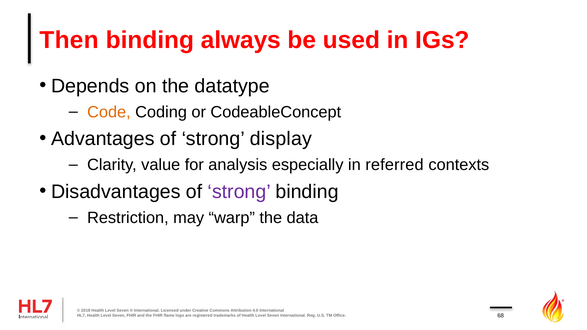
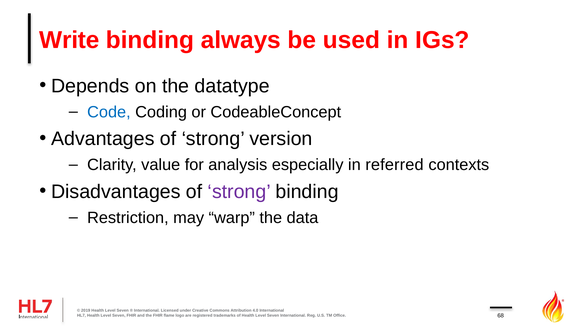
Then: Then -> Write
Code colour: orange -> blue
display: display -> version
